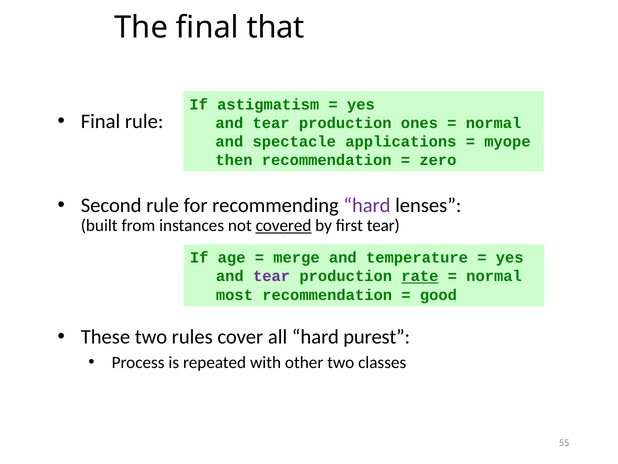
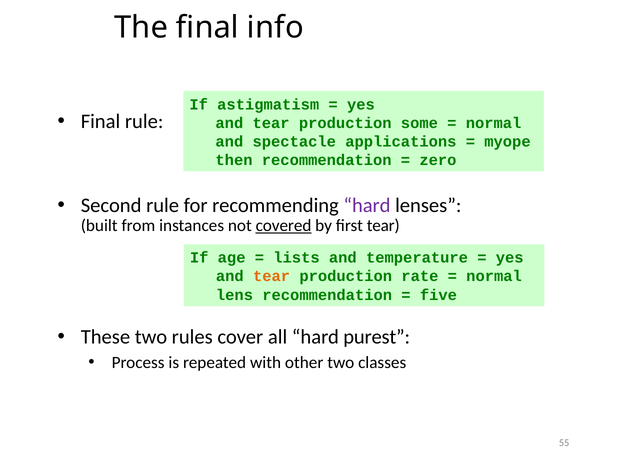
that: that -> info
ones: ones -> some
merge: merge -> lists
tear at (272, 276) colour: purple -> orange
rate underline: present -> none
most: most -> lens
good: good -> five
